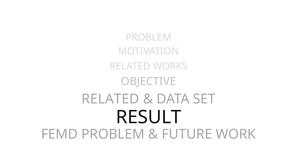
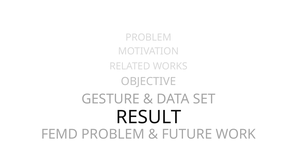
RELATED at (110, 99): RELATED -> GESTURE
